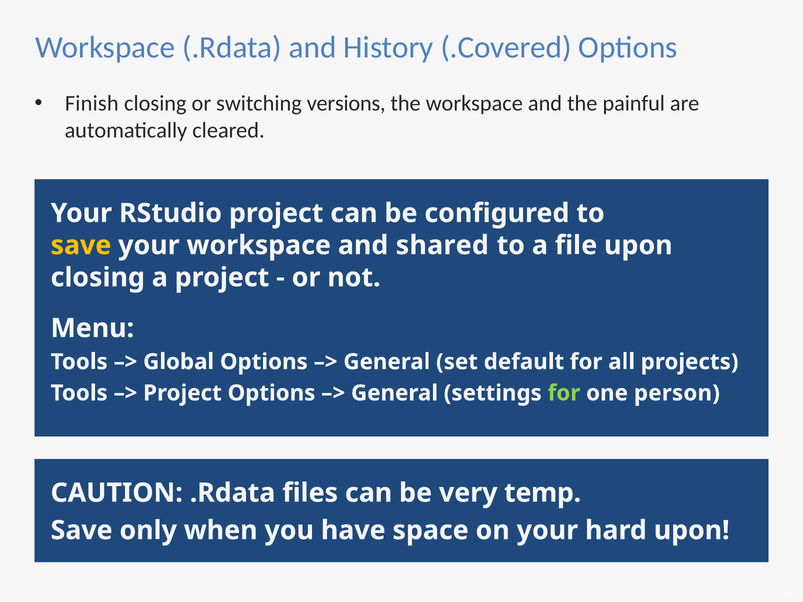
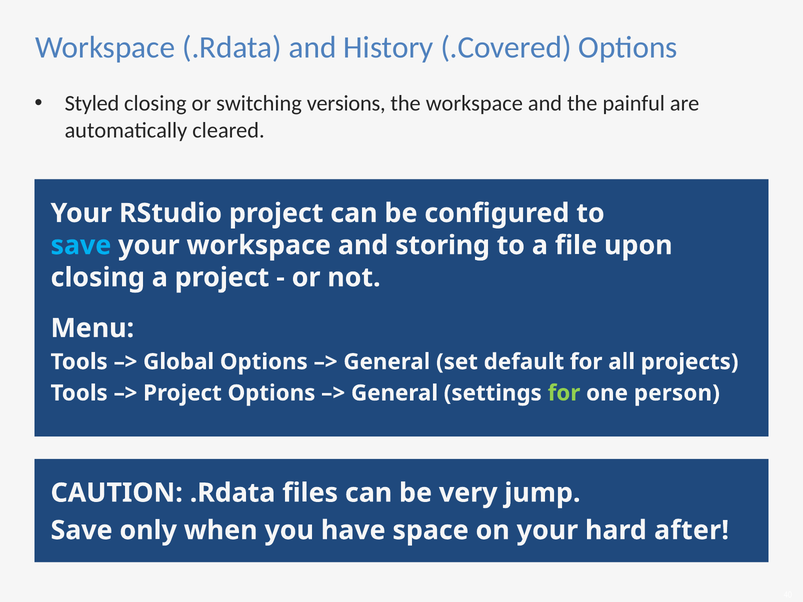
Finish: Finish -> Styled
save at (81, 245) colour: yellow -> light blue
shared: shared -> storing
temp: temp -> jump
hard upon: upon -> after
